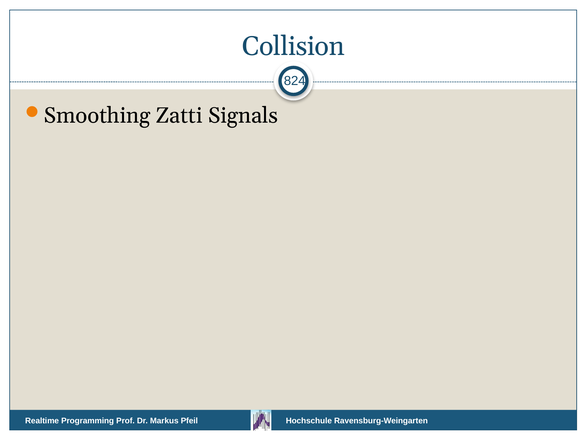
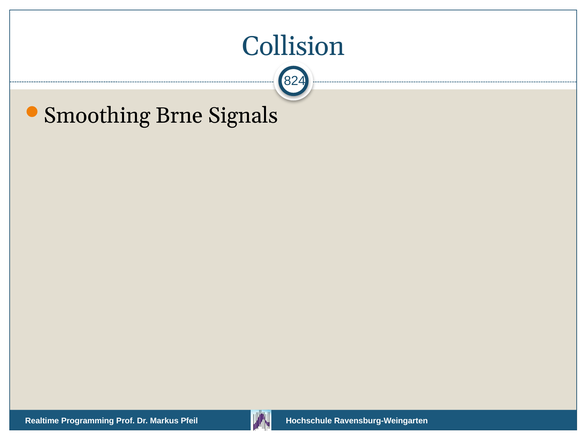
Zatti: Zatti -> Brne
